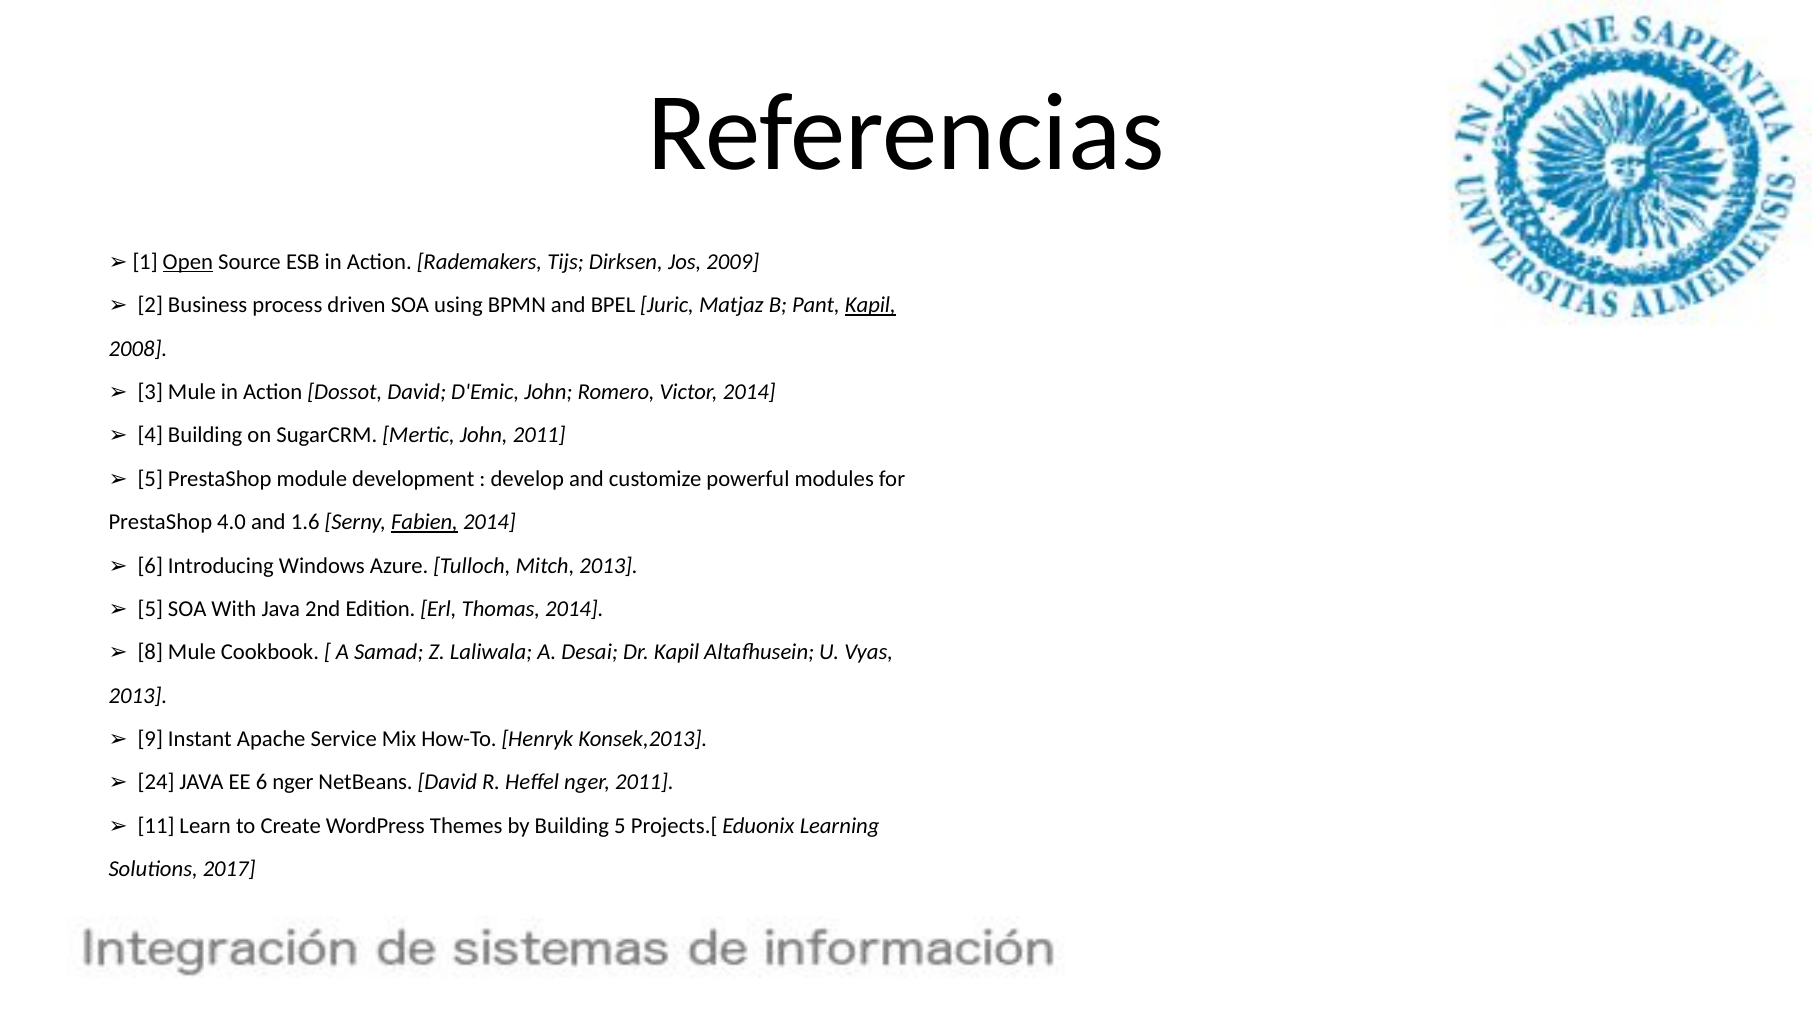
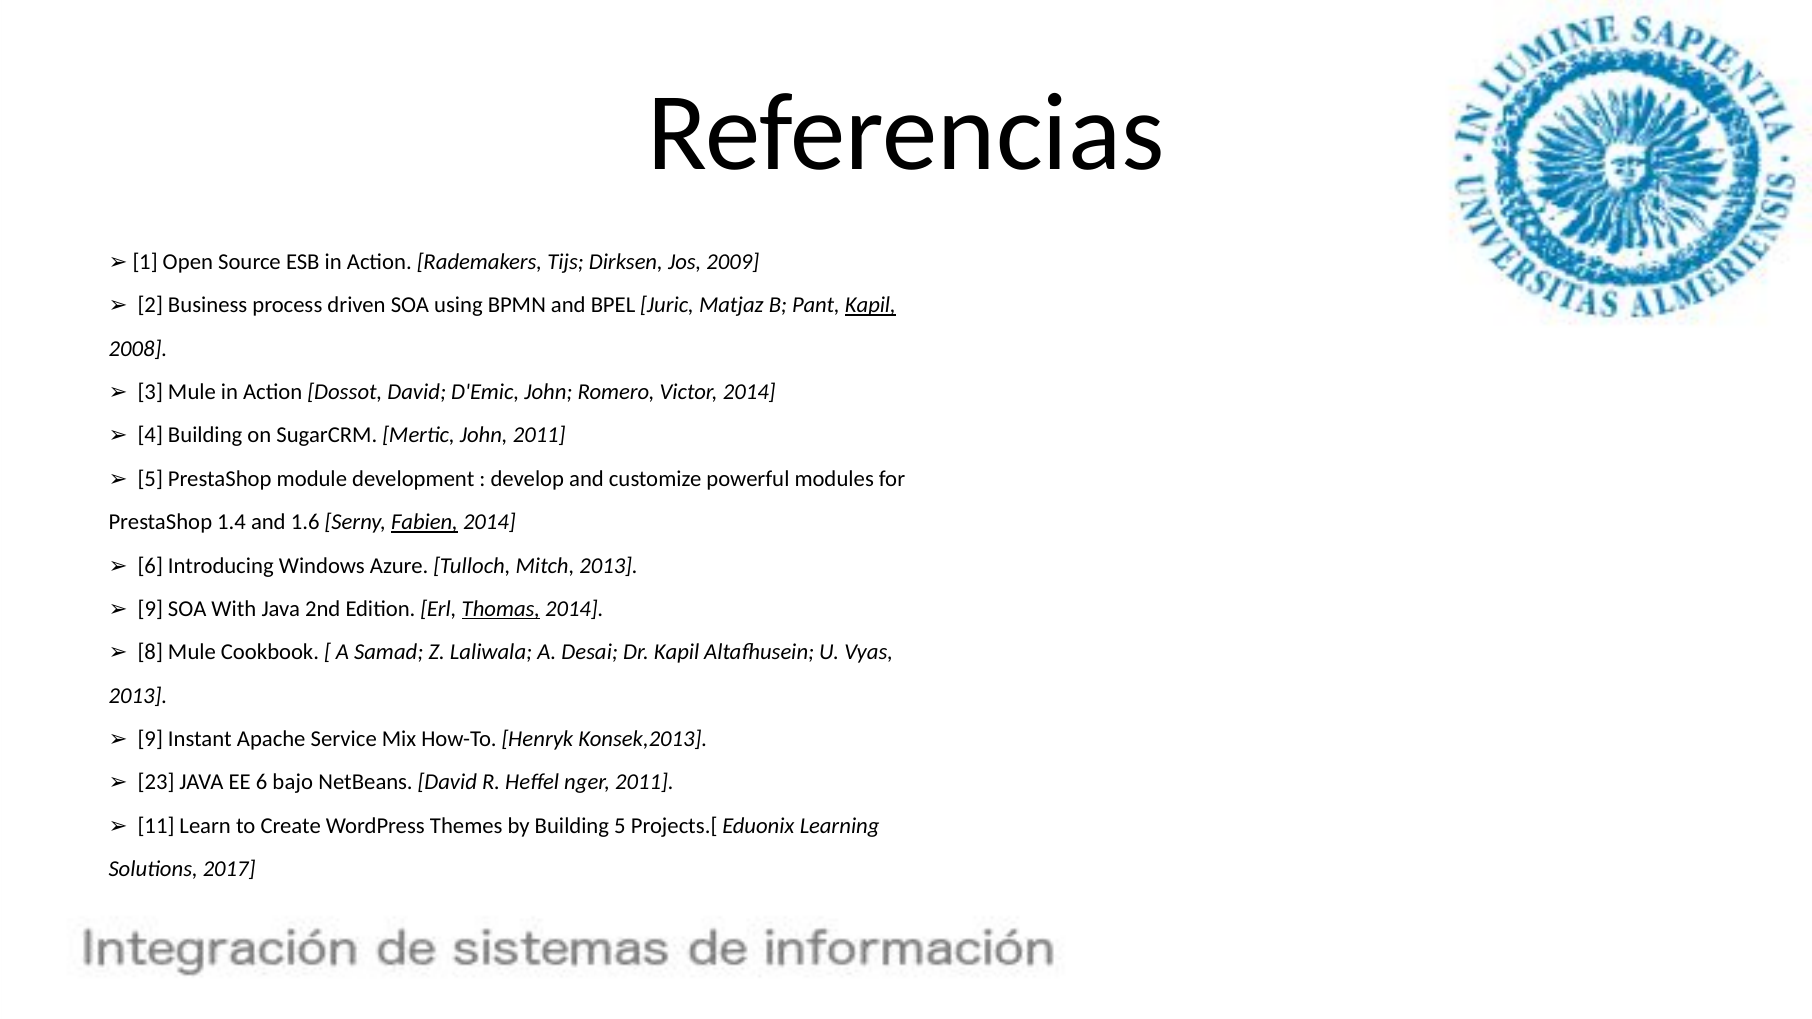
Open underline: present -> none
4.0: 4.0 -> 1.4
5 at (150, 609): 5 -> 9
Thomas underline: none -> present
24: 24 -> 23
6 nger: nger -> bajo
